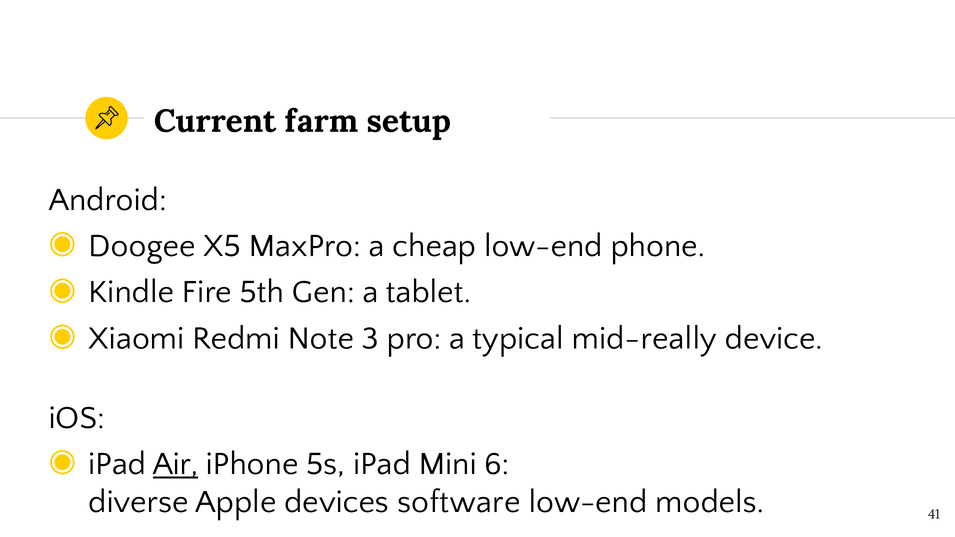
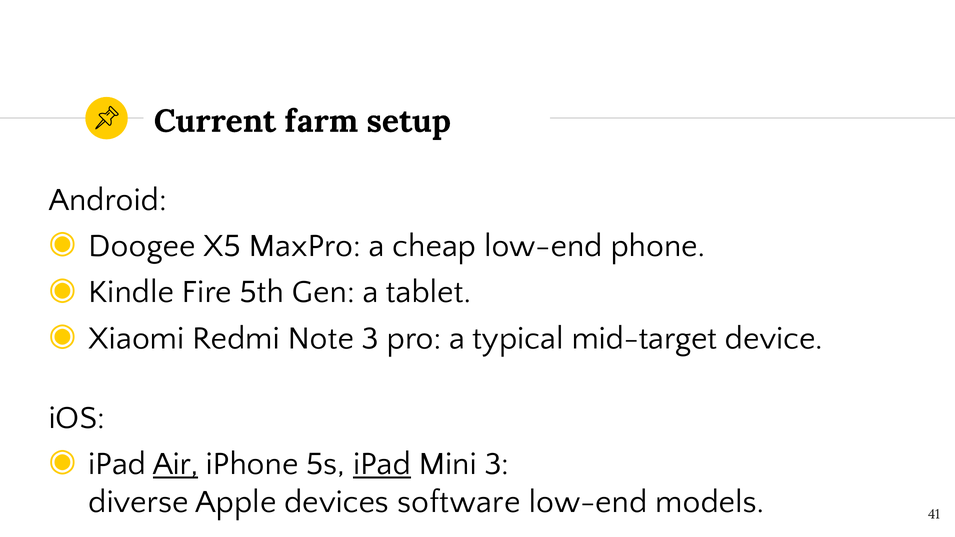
mid-really: mid-really -> mid-target
iPad at (382, 464) underline: none -> present
Mini 6: 6 -> 3
